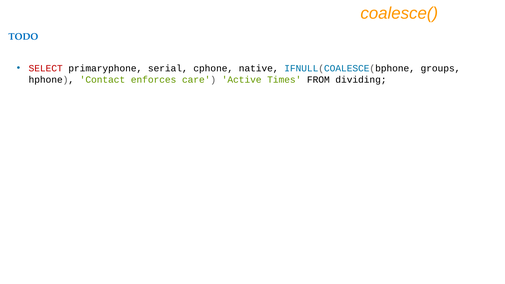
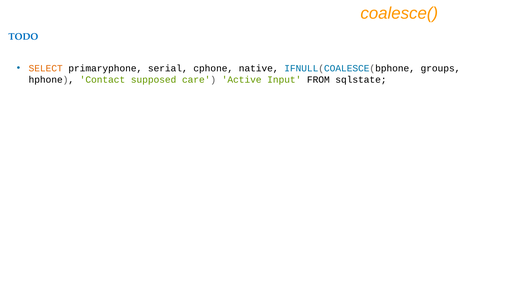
SELECT colour: red -> orange
enforces: enforces -> supposed
Times: Times -> Input
dividing: dividing -> sqlstate
